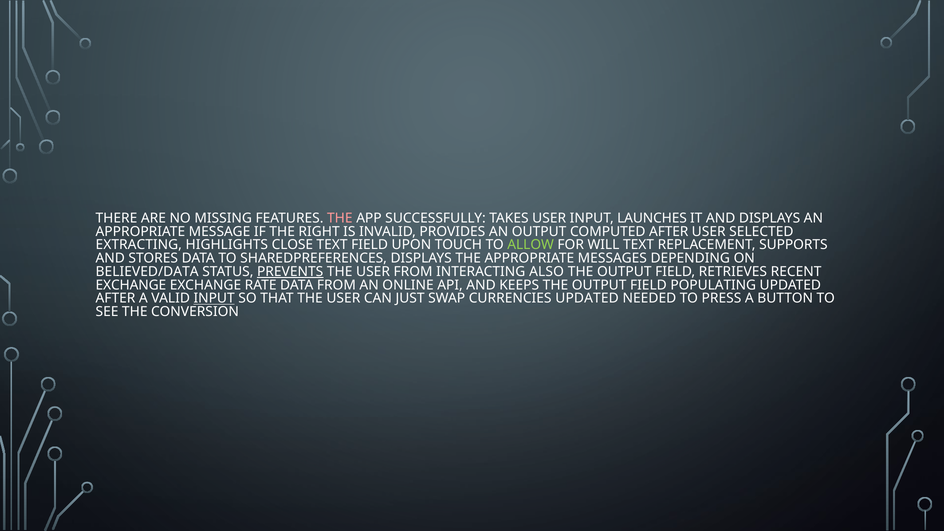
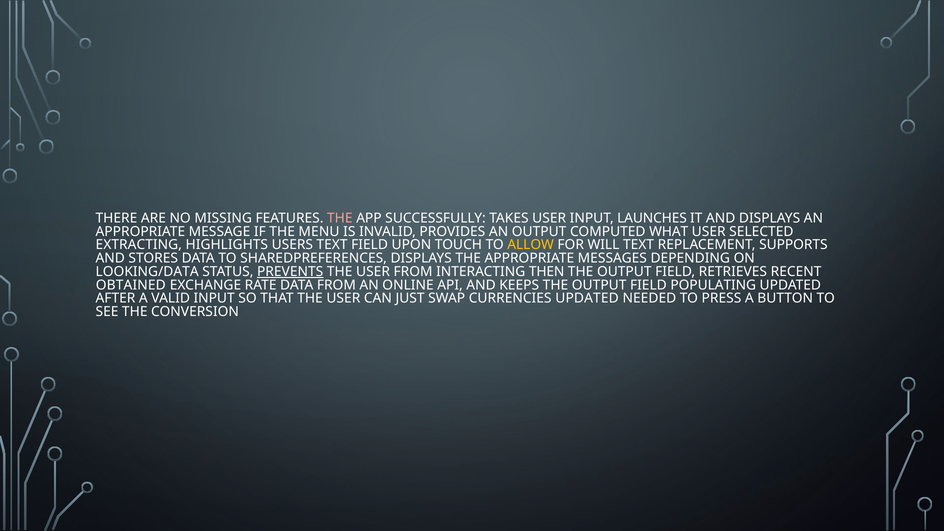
RIGHT: RIGHT -> MENU
COMPUTED AFTER: AFTER -> WHAT
CLOSE: CLOSE -> USERS
ALLOW colour: light green -> yellow
BELIEVED/DATA: BELIEVED/DATA -> LOOKING/DATA
ALSO: ALSO -> THEN
EXCHANGE at (131, 285): EXCHANGE -> OBTAINED
INPUT at (214, 298) underline: present -> none
